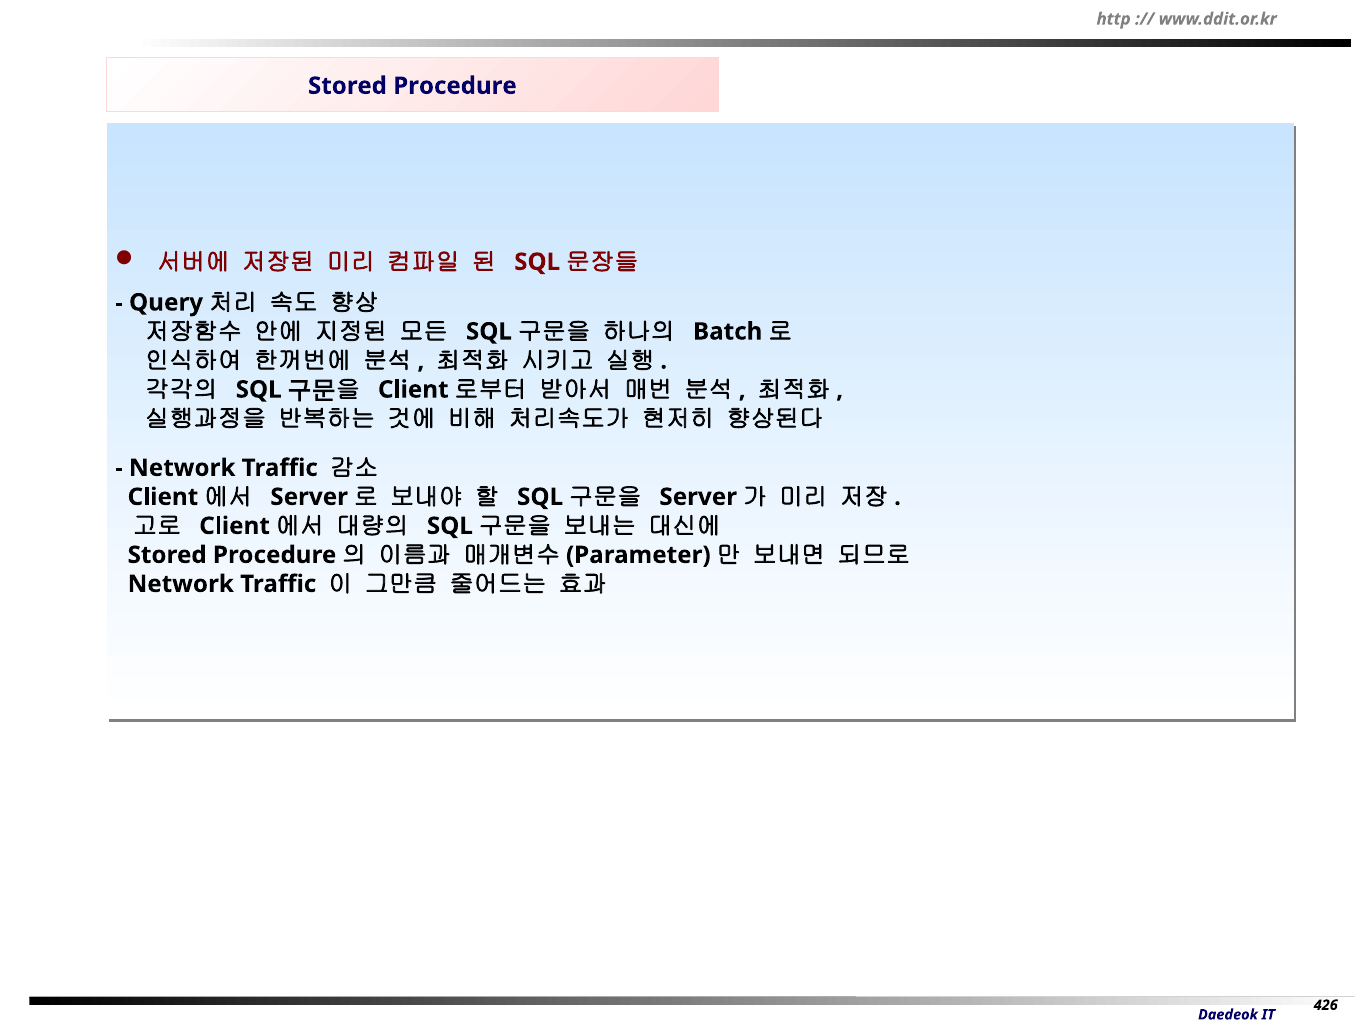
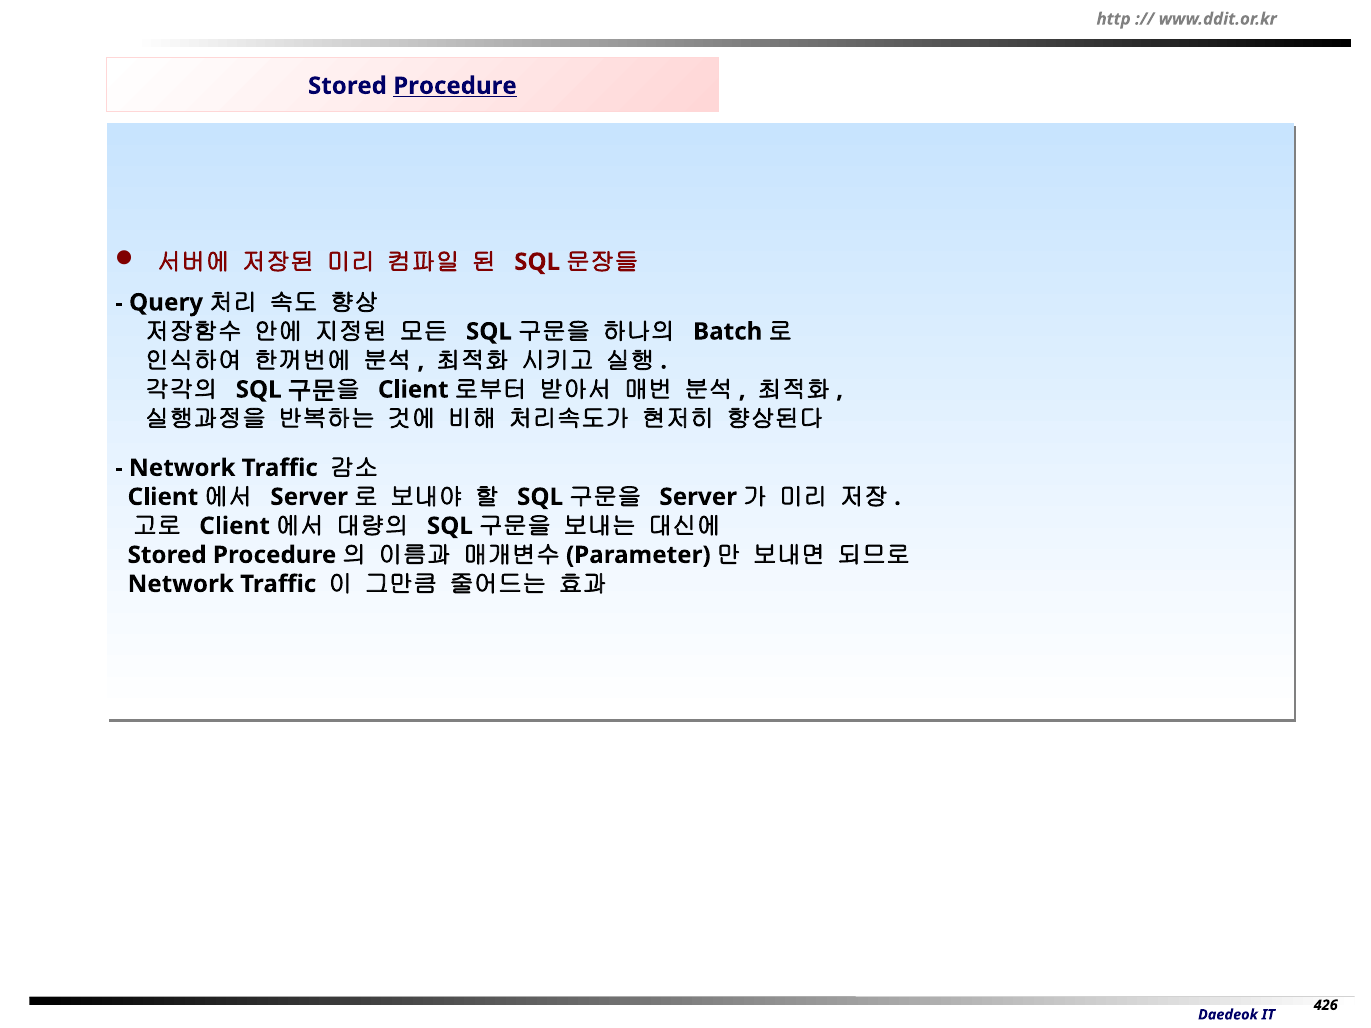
Procedure at (455, 86) underline: none -> present
